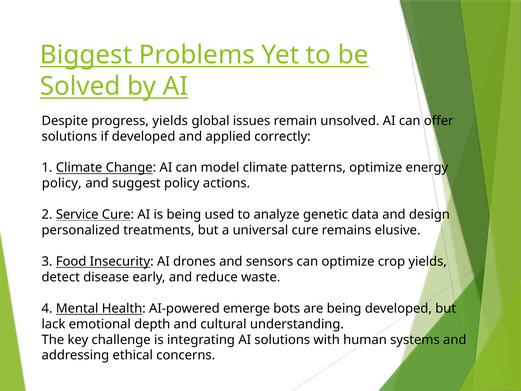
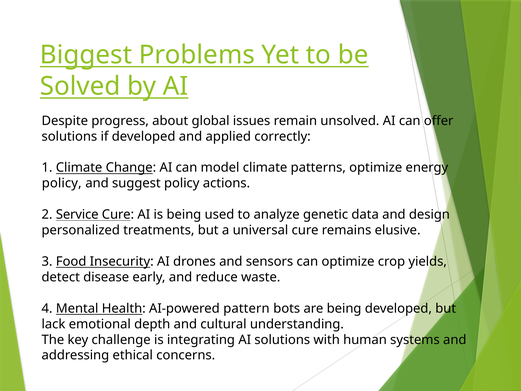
progress yields: yields -> about
emerge: emerge -> pattern
